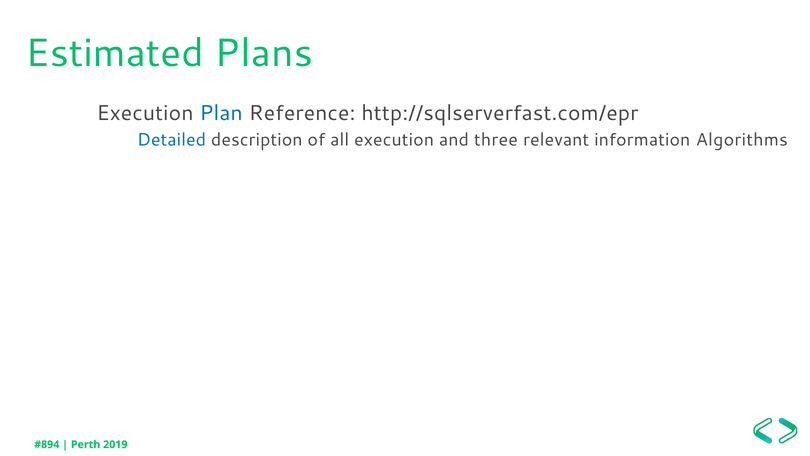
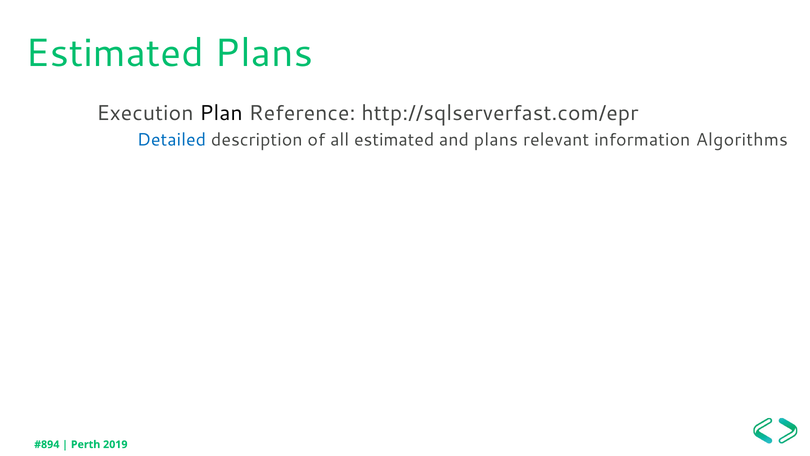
Plan colour: blue -> black
all execution: execution -> estimated
and three: three -> plans
